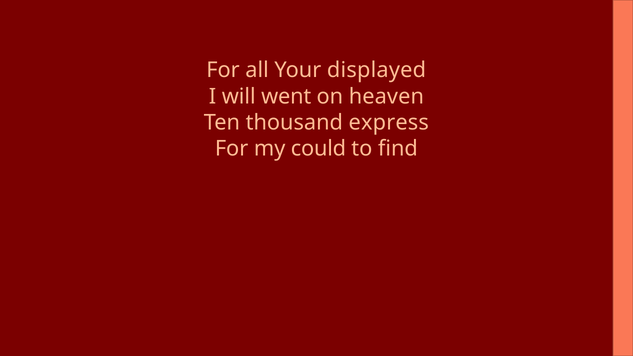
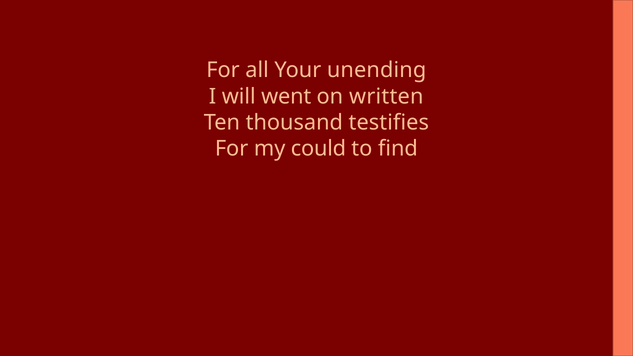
displayed: displayed -> unending
heaven: heaven -> written
express: express -> testifies
